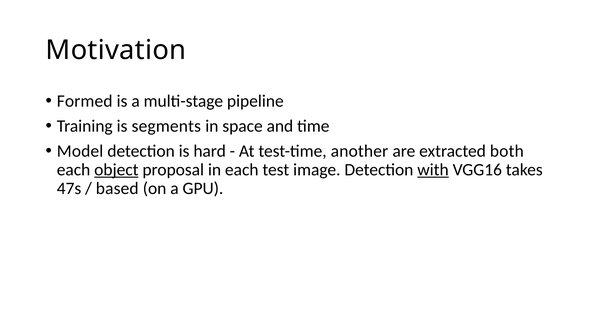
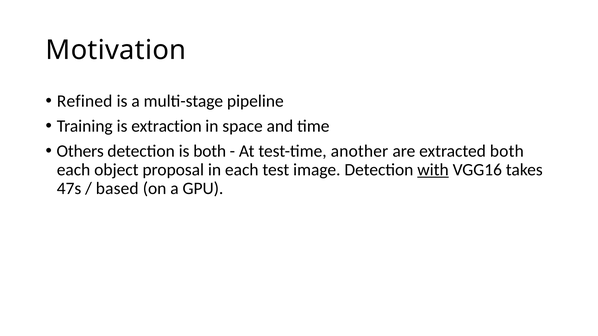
Formed: Formed -> Refined
segments: segments -> extraction
Model: Model -> Others
is hard: hard -> both
object underline: present -> none
